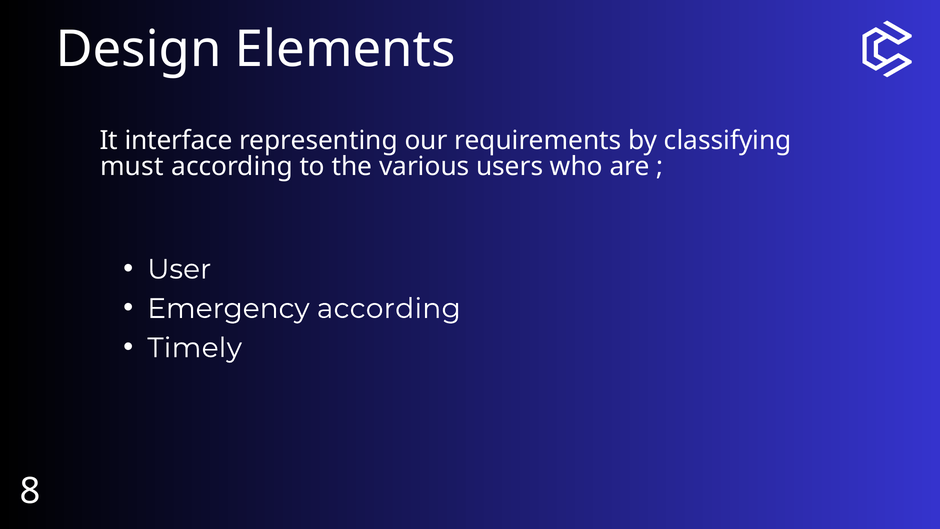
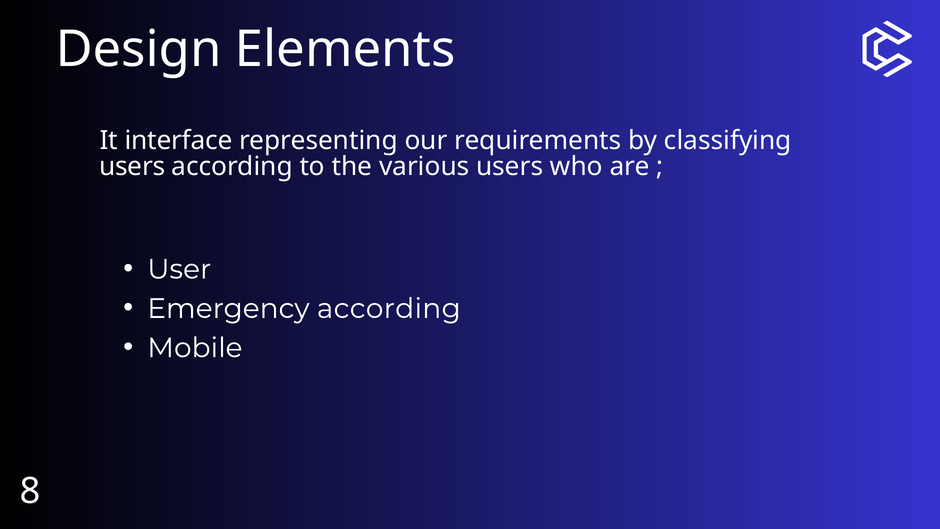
must at (132, 167): must -> users
Timely: Timely -> Mobile
